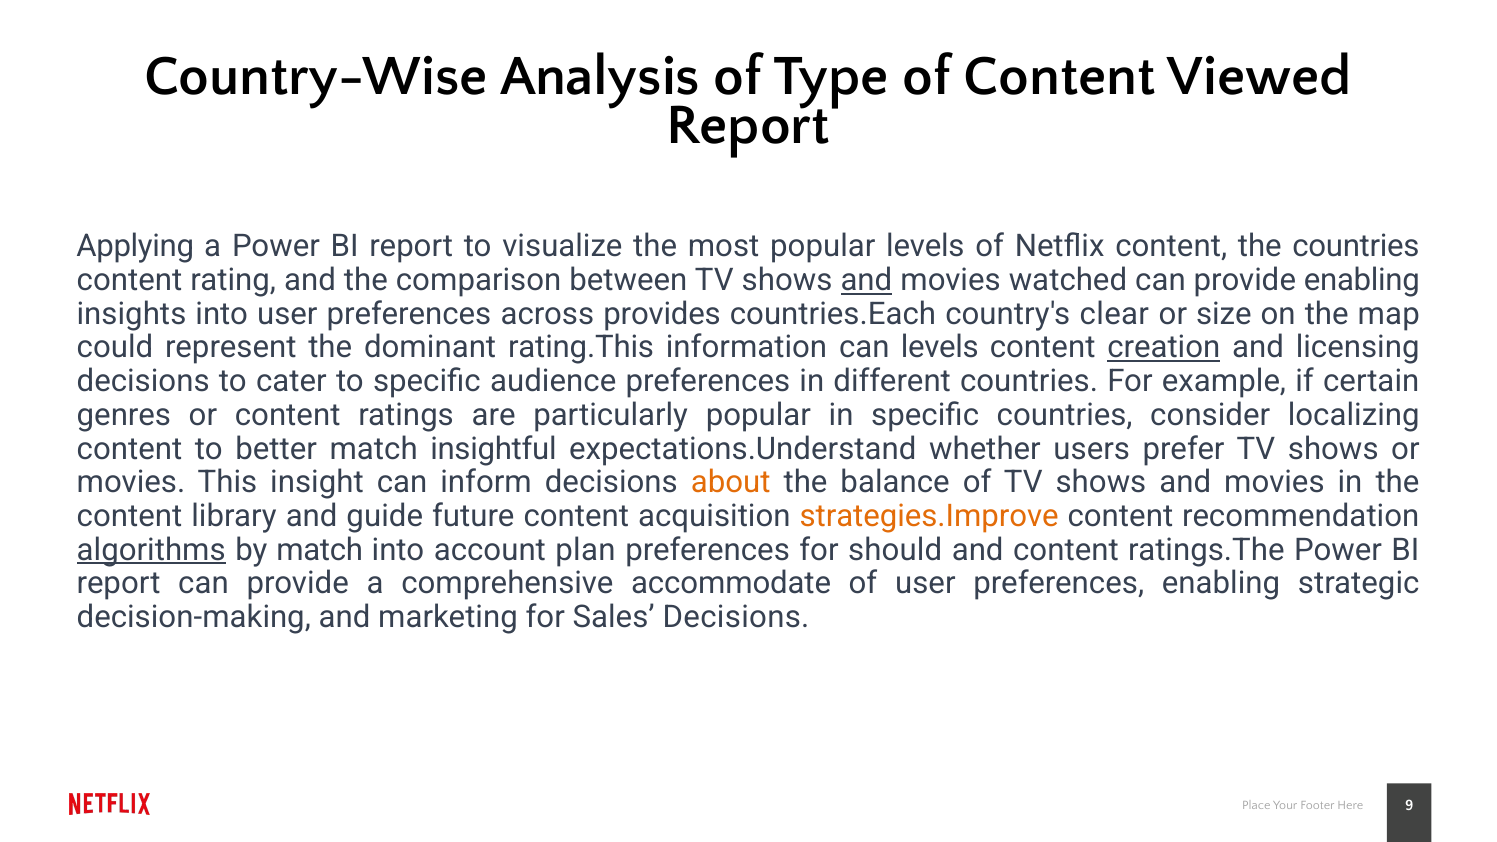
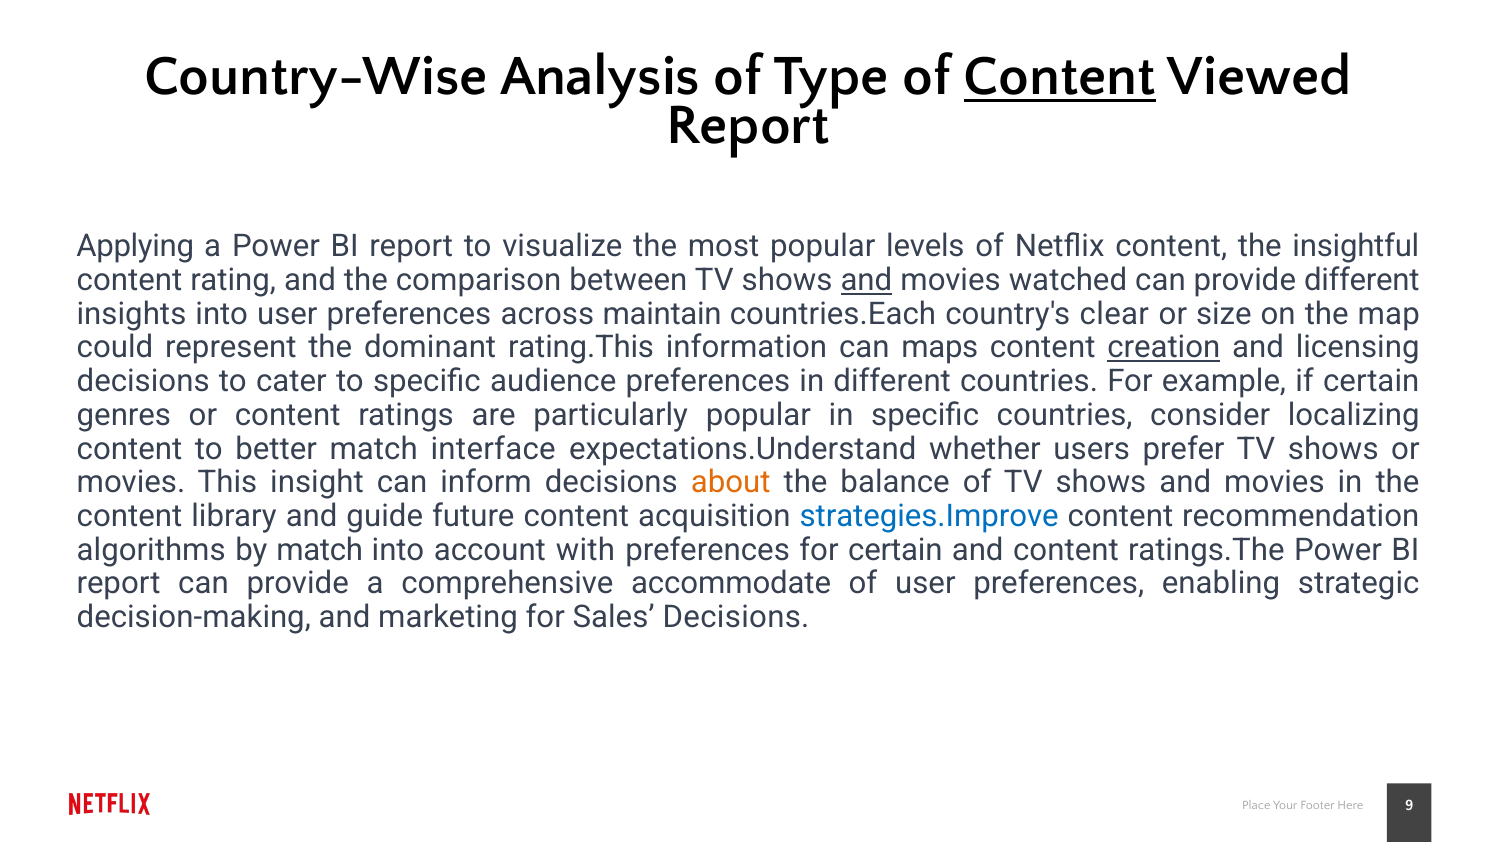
Content at (1060, 76) underline: none -> present
the countries: countries -> insightful
provide enabling: enabling -> different
provides: provides -> maintain
can levels: levels -> maps
insightful: insightful -> interface
strategies.Improve colour: orange -> blue
algorithms underline: present -> none
plan: plan -> with
for should: should -> certain
